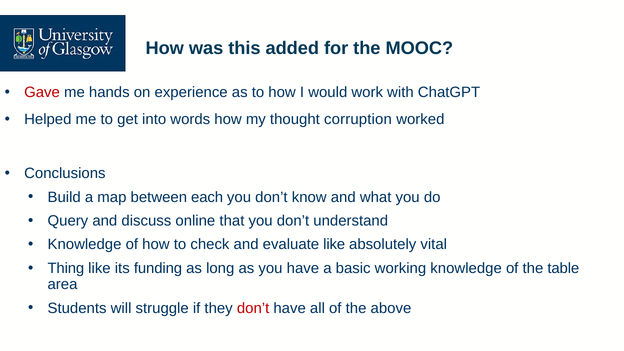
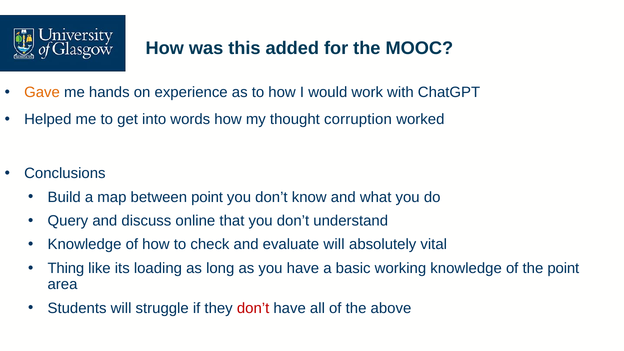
Gave colour: red -> orange
between each: each -> point
evaluate like: like -> will
funding: funding -> loading
the table: table -> point
